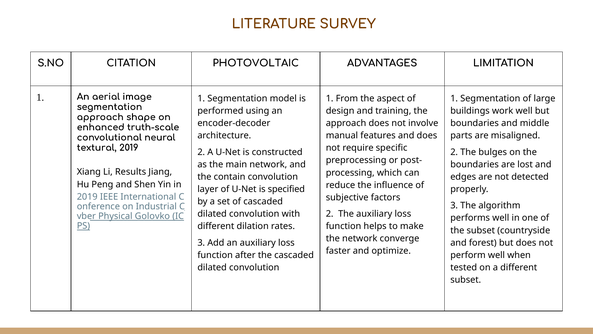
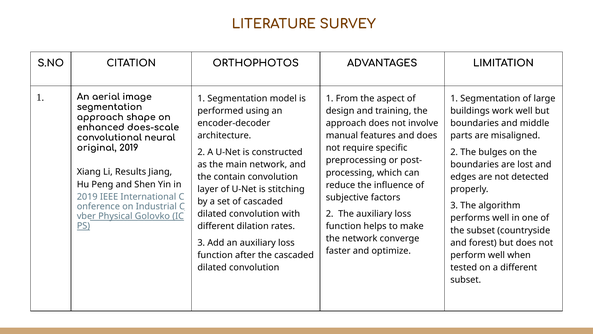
PHOTOVOLTAIC: PHOTOVOLTAIC -> ORTHOPHOTOS
truth-scale: truth-scale -> does-scale
textural: textural -> original
specified: specified -> stitching
